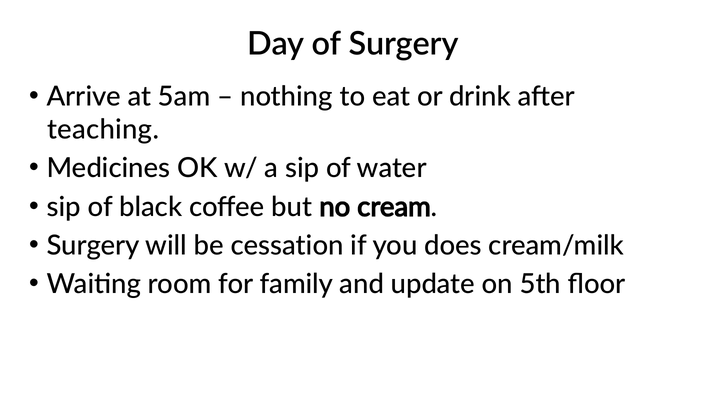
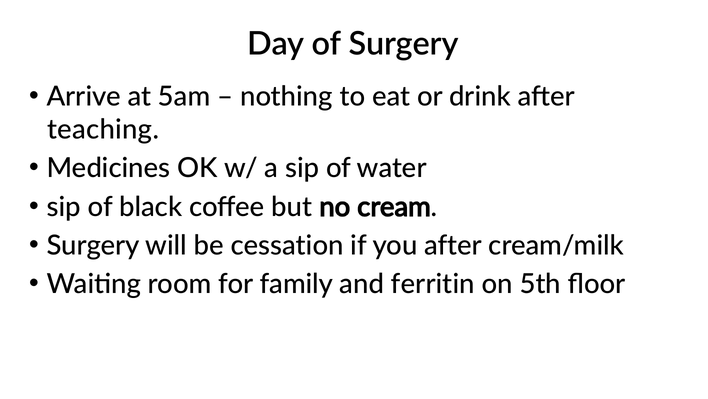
you does: does -> after
update: update -> ferritin
